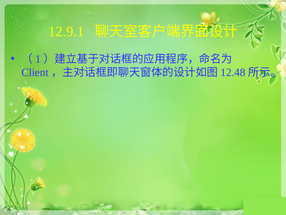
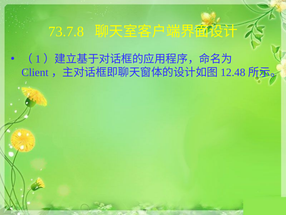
12.9.1: 12.9.1 -> 73.7.8
